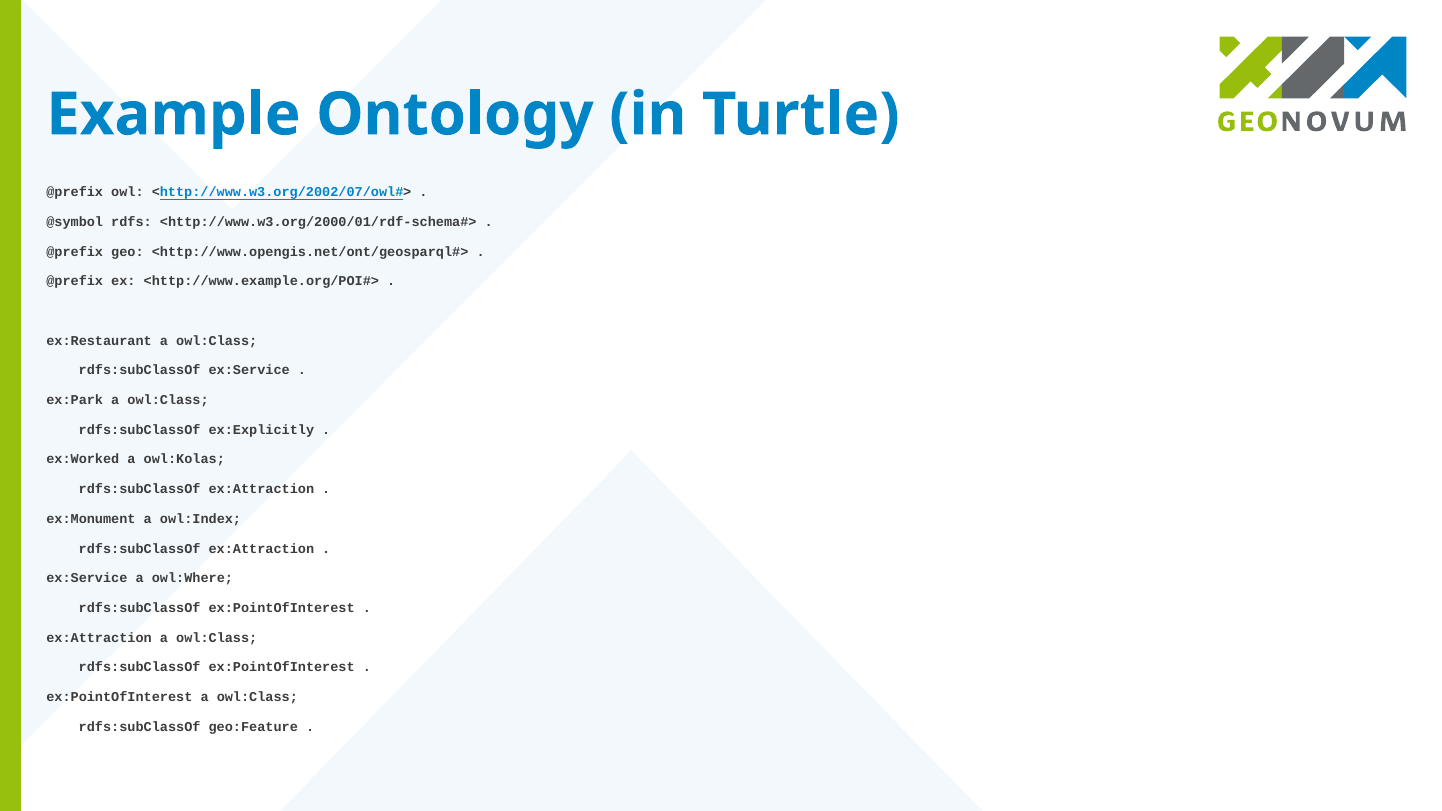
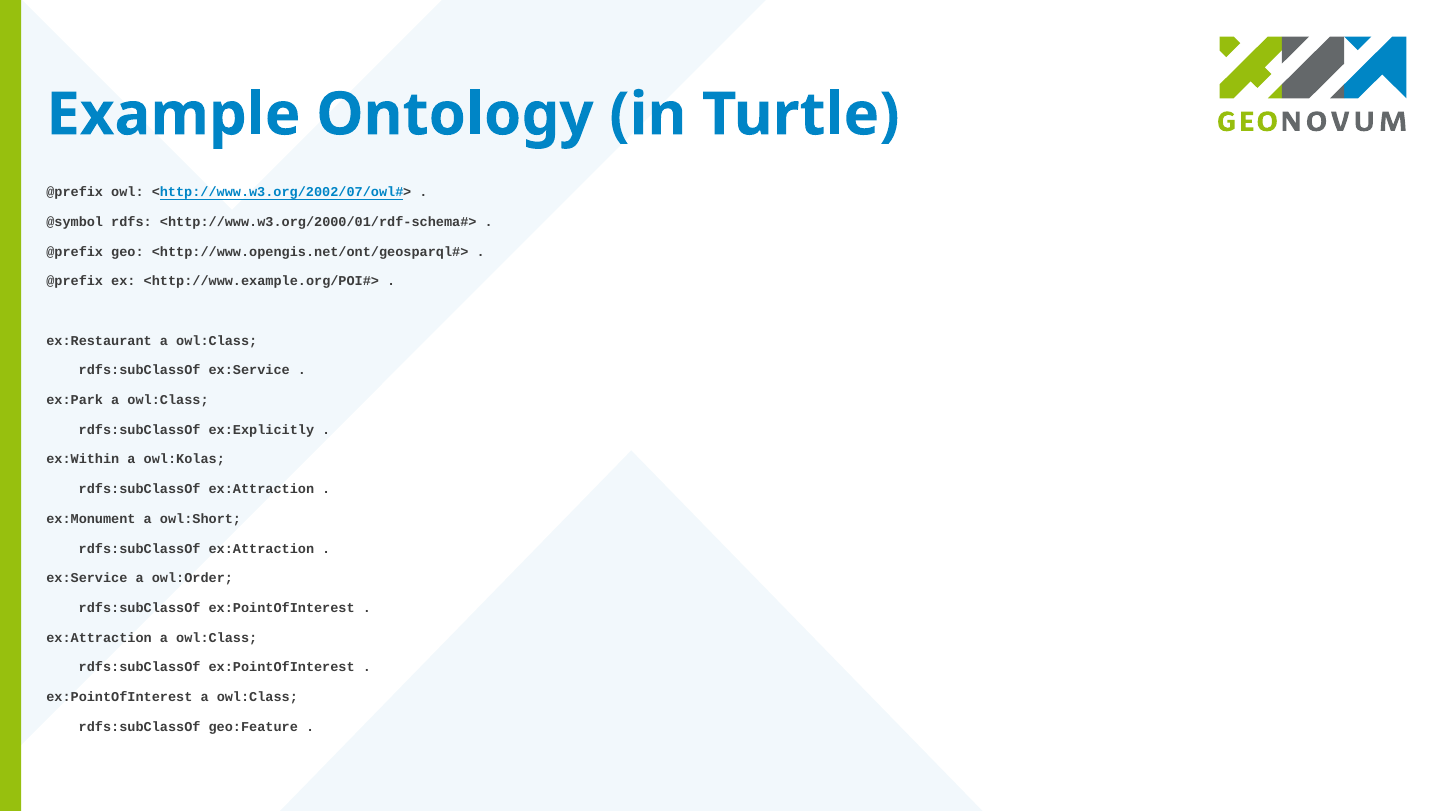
ex:Worked: ex:Worked -> ex:Within
owl:Index: owl:Index -> owl:Short
owl:Where: owl:Where -> owl:Order
